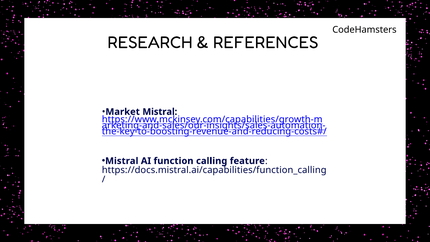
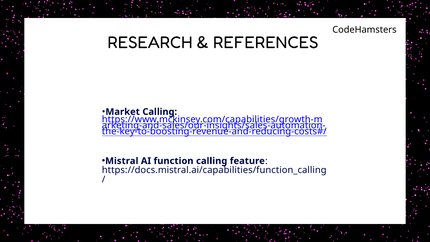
Market Mistral: Mistral -> Calling
